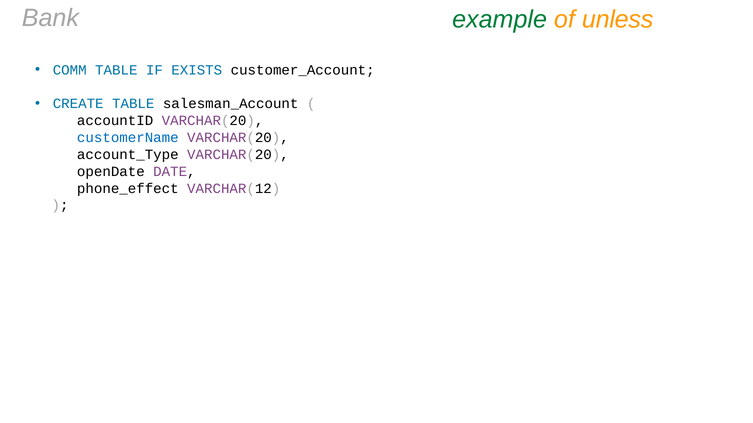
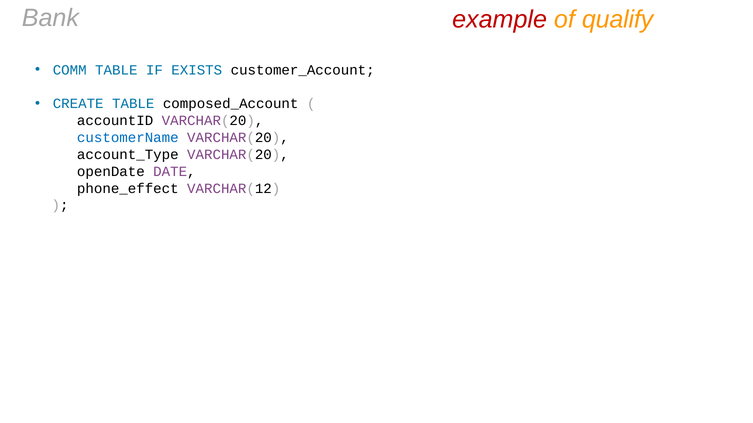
example colour: green -> red
unless: unless -> qualify
salesman_Account: salesman_Account -> composed_Account
